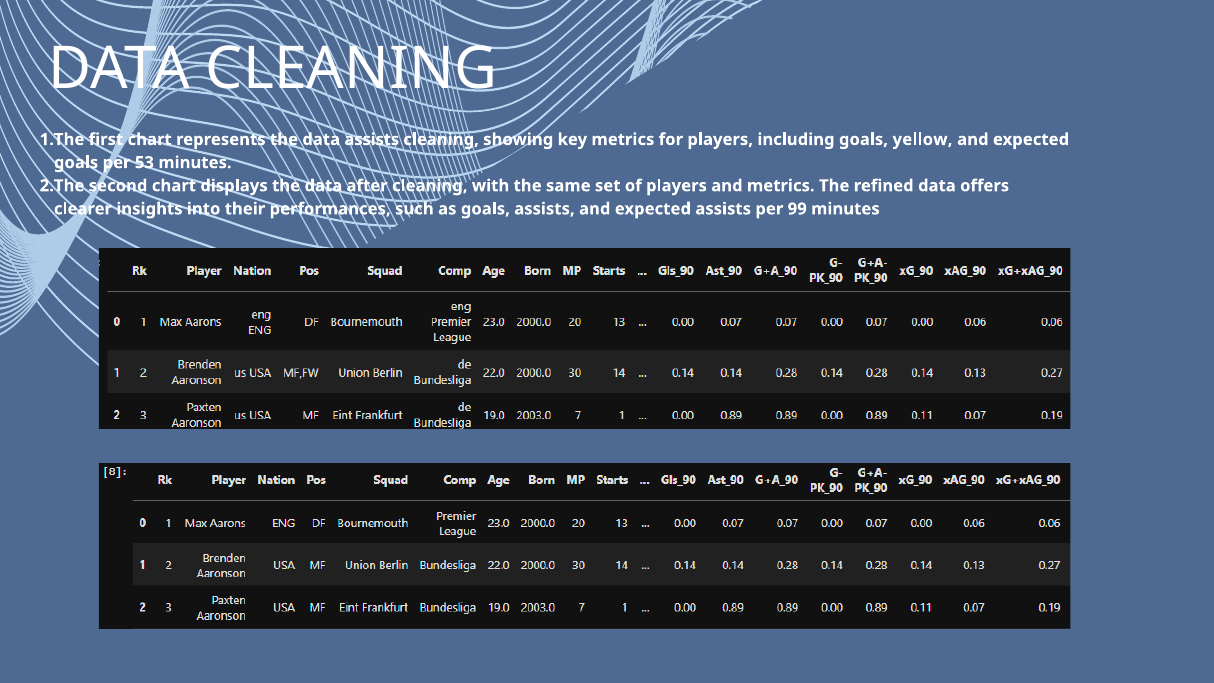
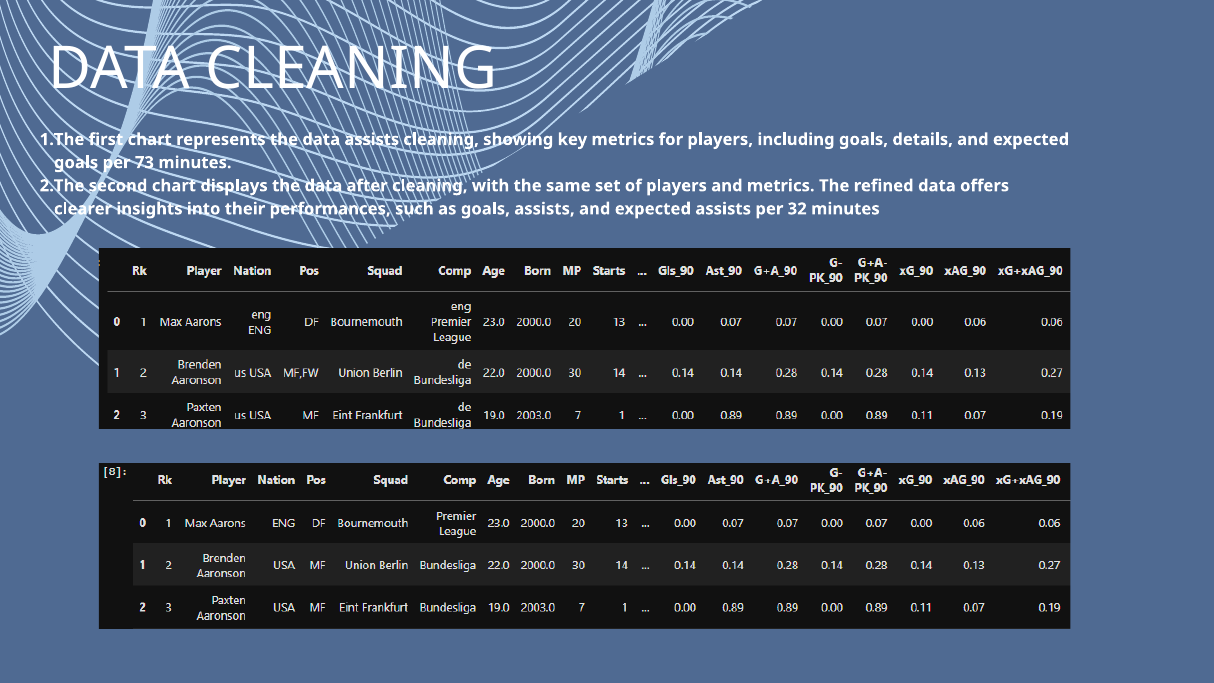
yellow: yellow -> details
53: 53 -> 73
99: 99 -> 32
